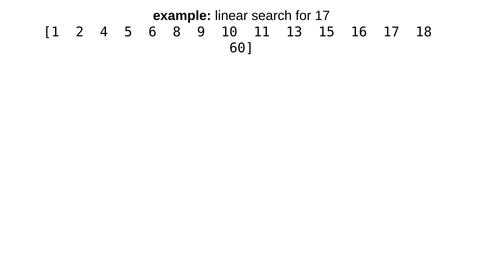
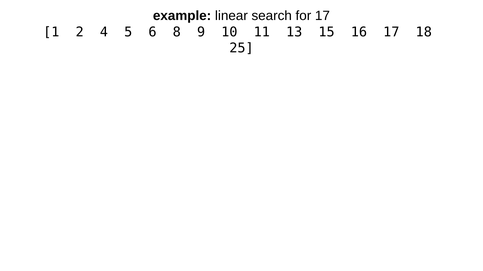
60: 60 -> 25
